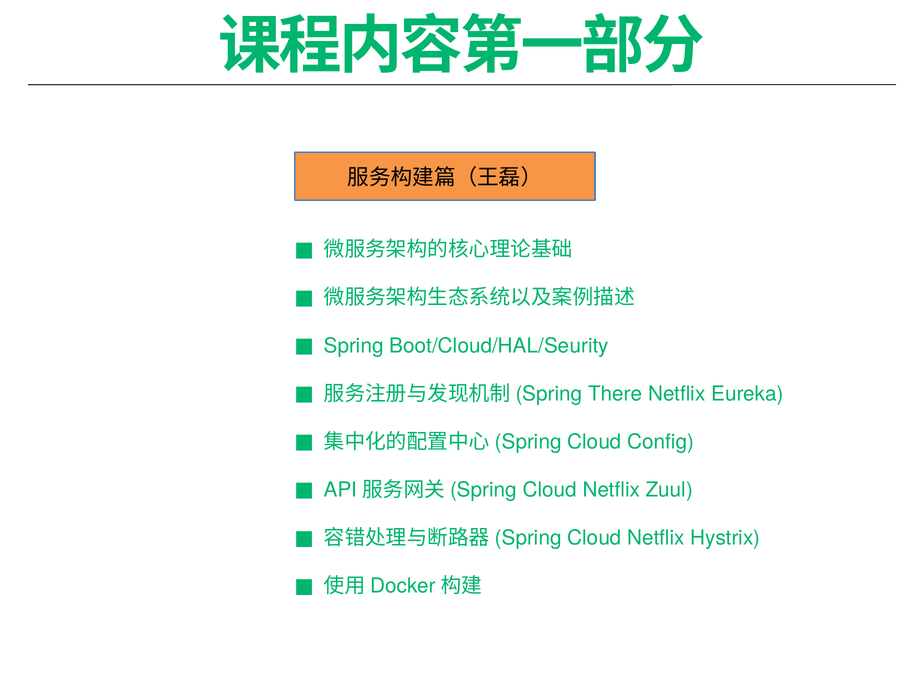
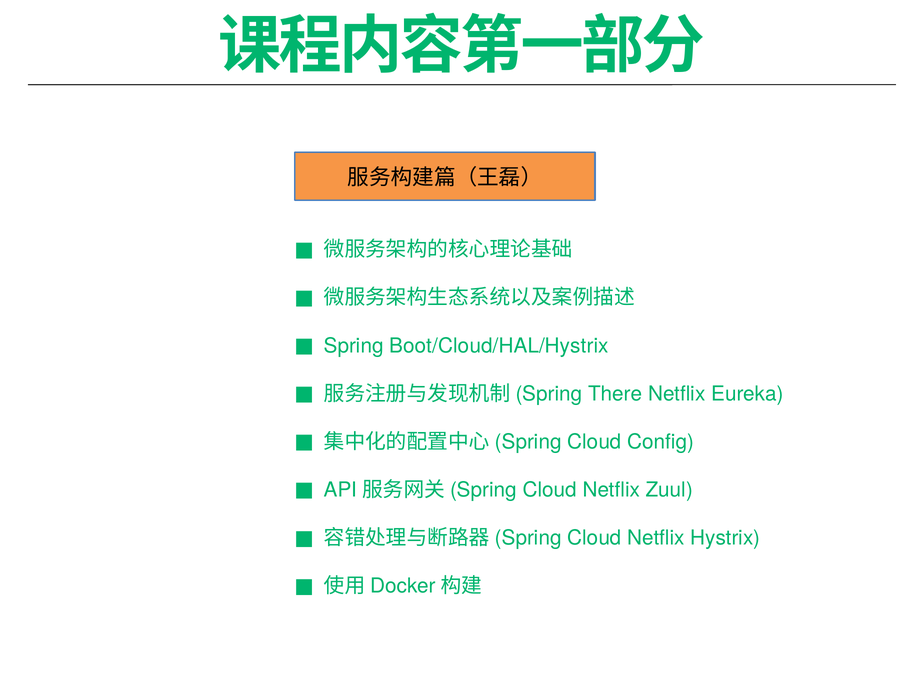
Boot/Cloud/HAL/Seurity: Boot/Cloud/HAL/Seurity -> Boot/Cloud/HAL/Hystrix
